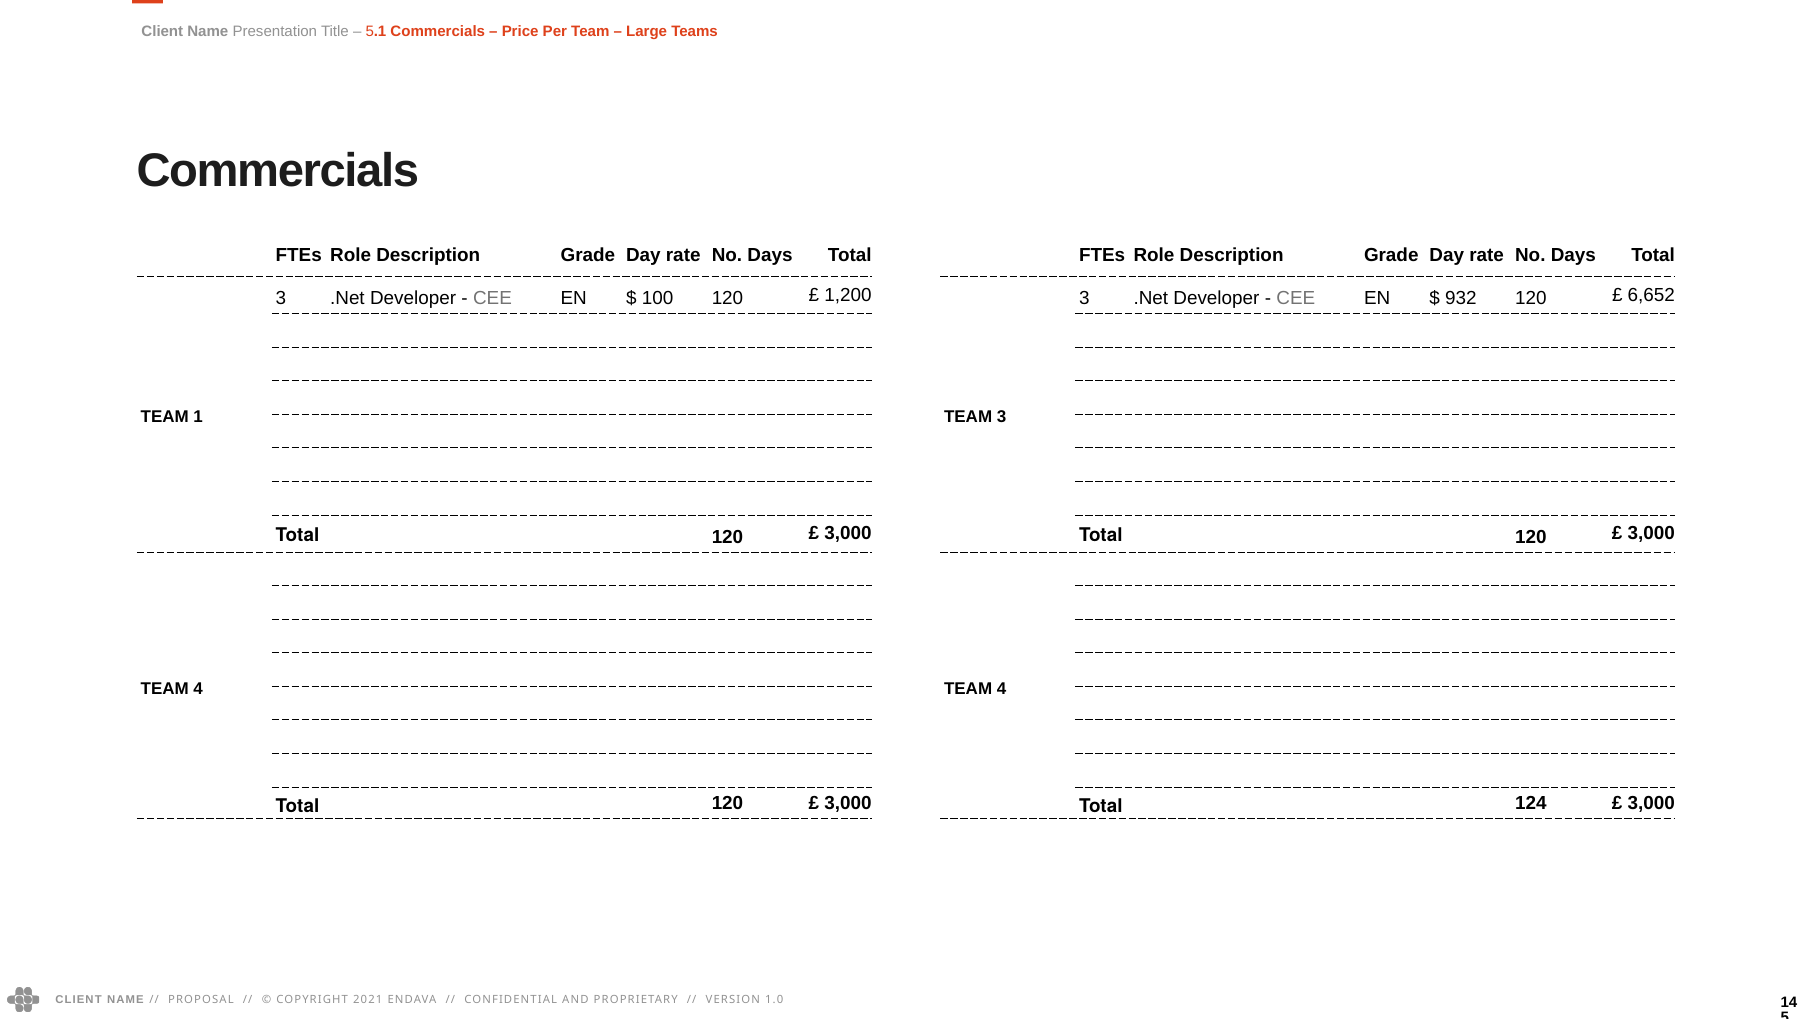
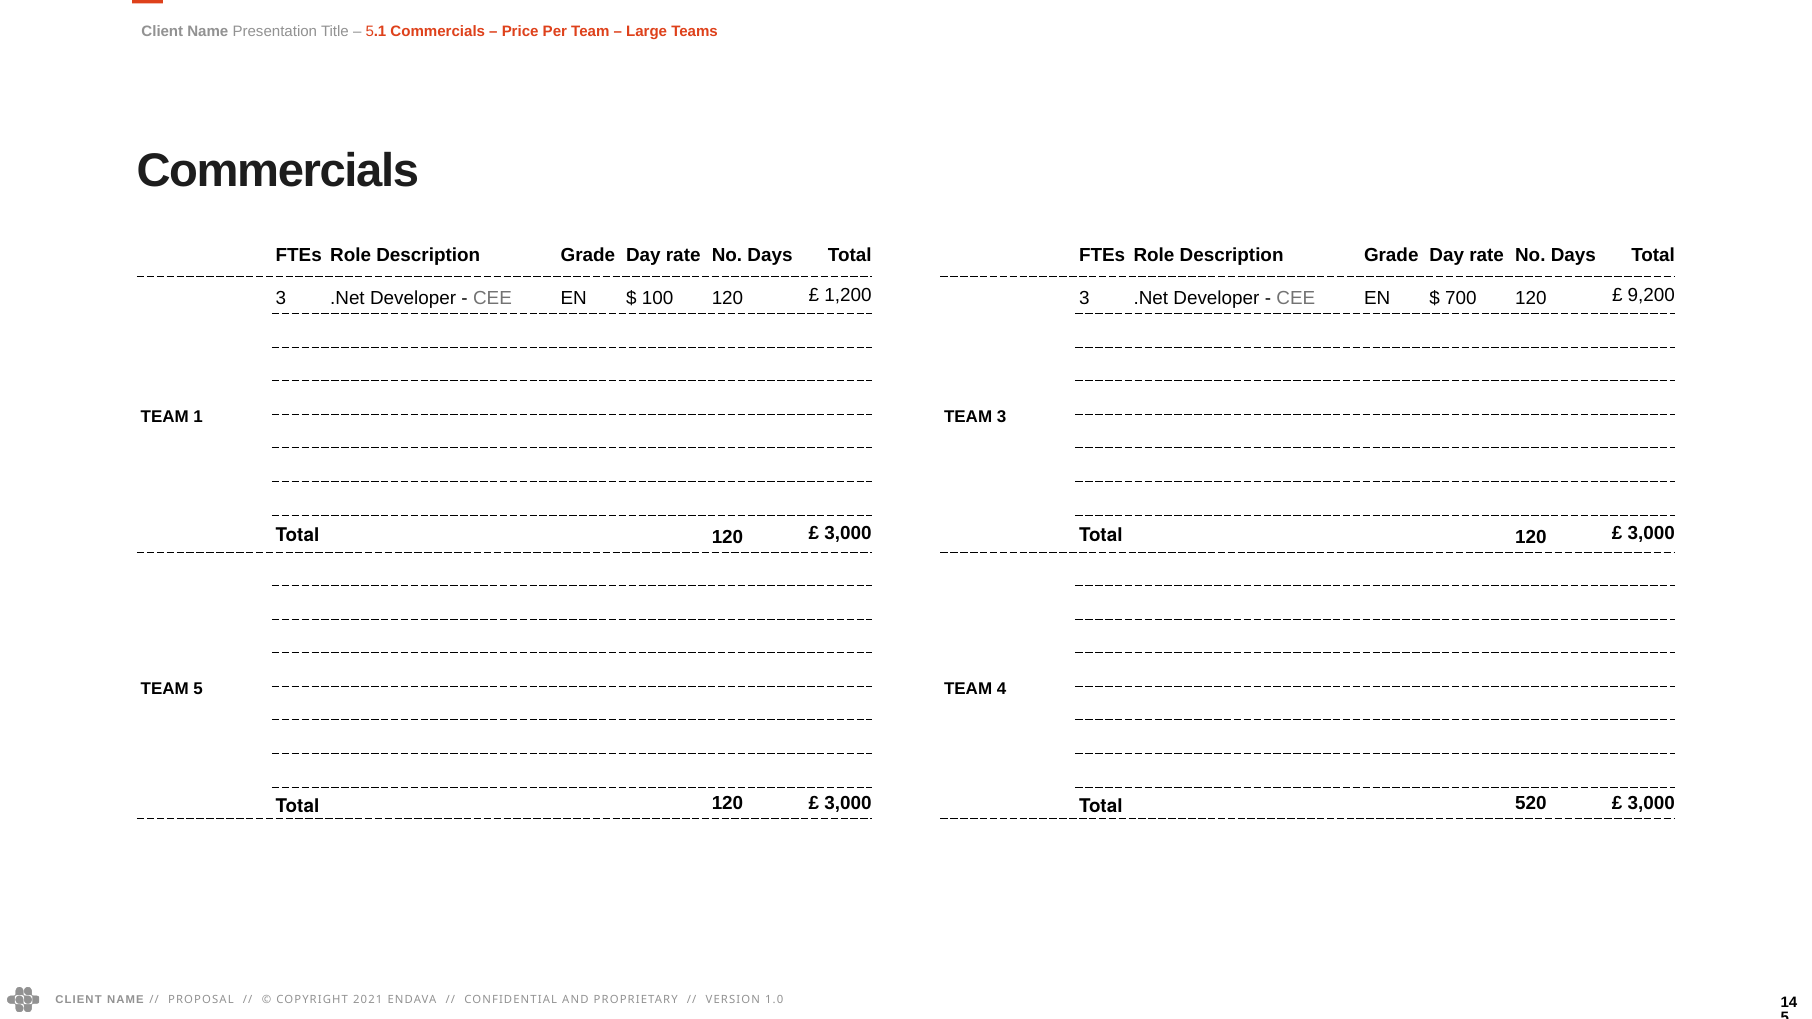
932: 932 -> 700
6,652: 6,652 -> 9,200
4 at (198, 689): 4 -> 5
124: 124 -> 520
